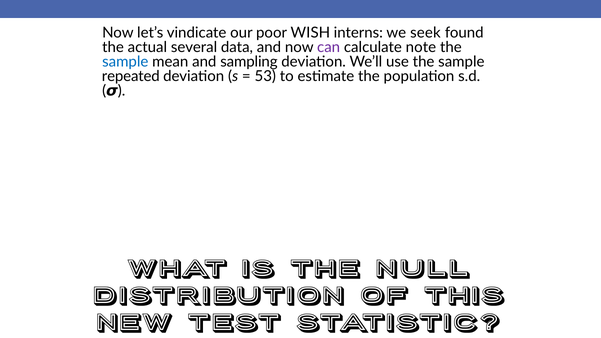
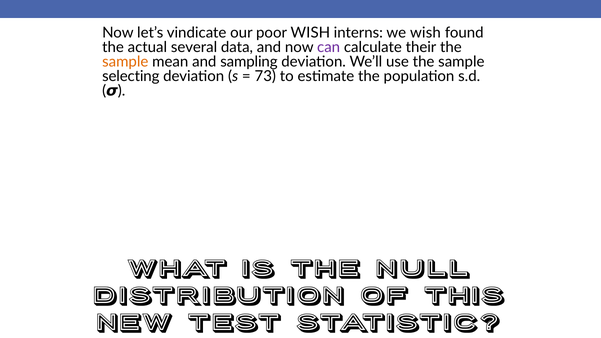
we seek: seek -> wish
note: note -> their
sample at (125, 62) colour: blue -> orange
repeated: repeated -> selecting
53: 53 -> 73
